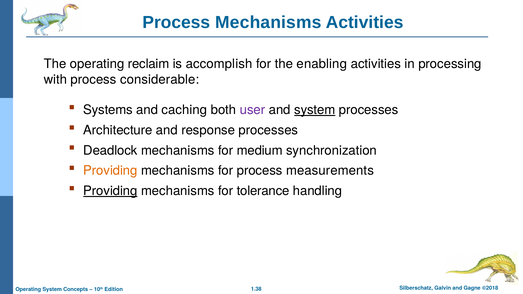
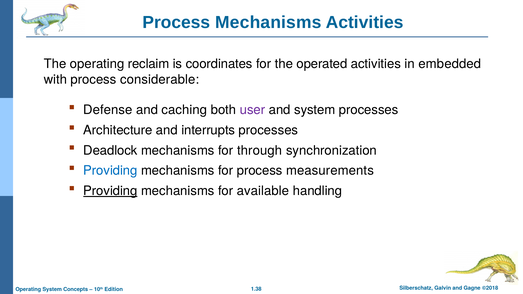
accomplish: accomplish -> coordinates
enabling: enabling -> operated
processing: processing -> embedded
Systems: Systems -> Defense
system at (315, 110) underline: present -> none
response: response -> interrupts
medium: medium -> through
Providing at (110, 171) colour: orange -> blue
tolerance: tolerance -> available
